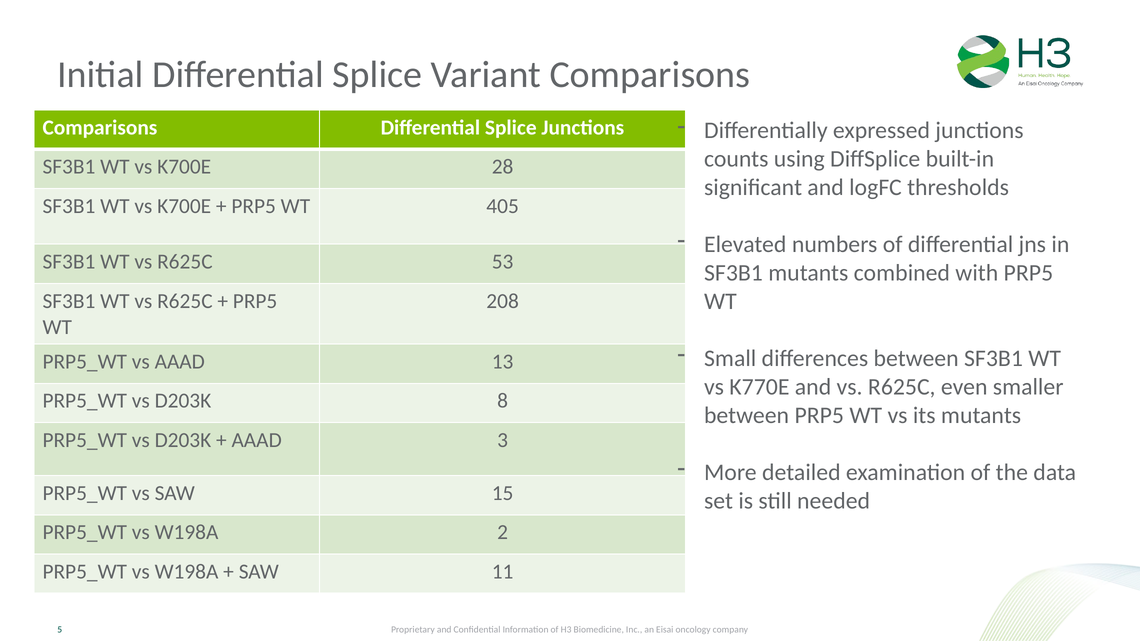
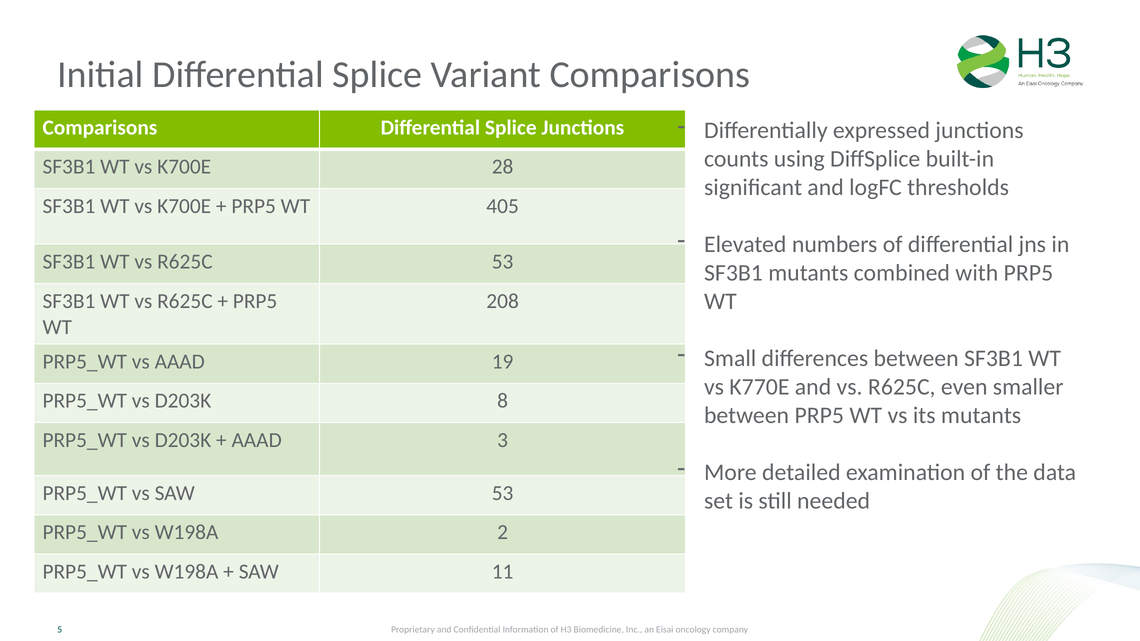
13: 13 -> 19
SAW 15: 15 -> 53
